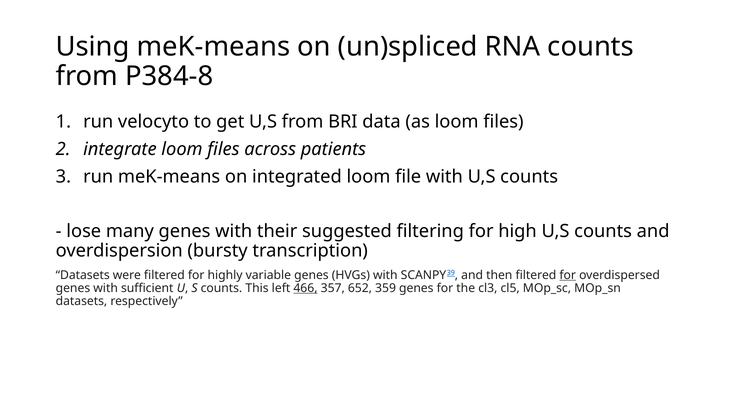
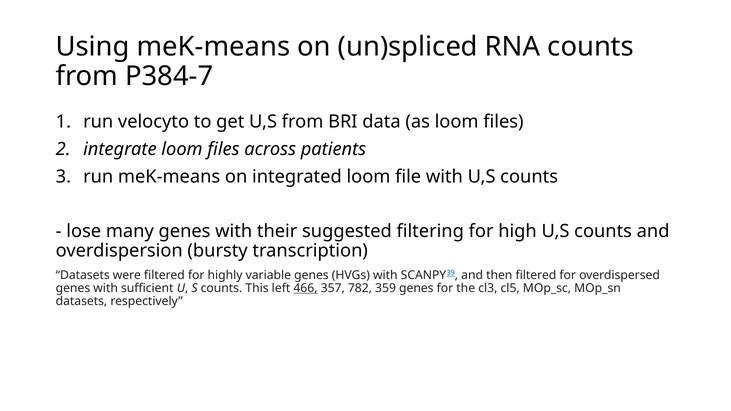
P384-8: P384-8 -> P384-7
for at (568, 275) underline: present -> none
652: 652 -> 782
